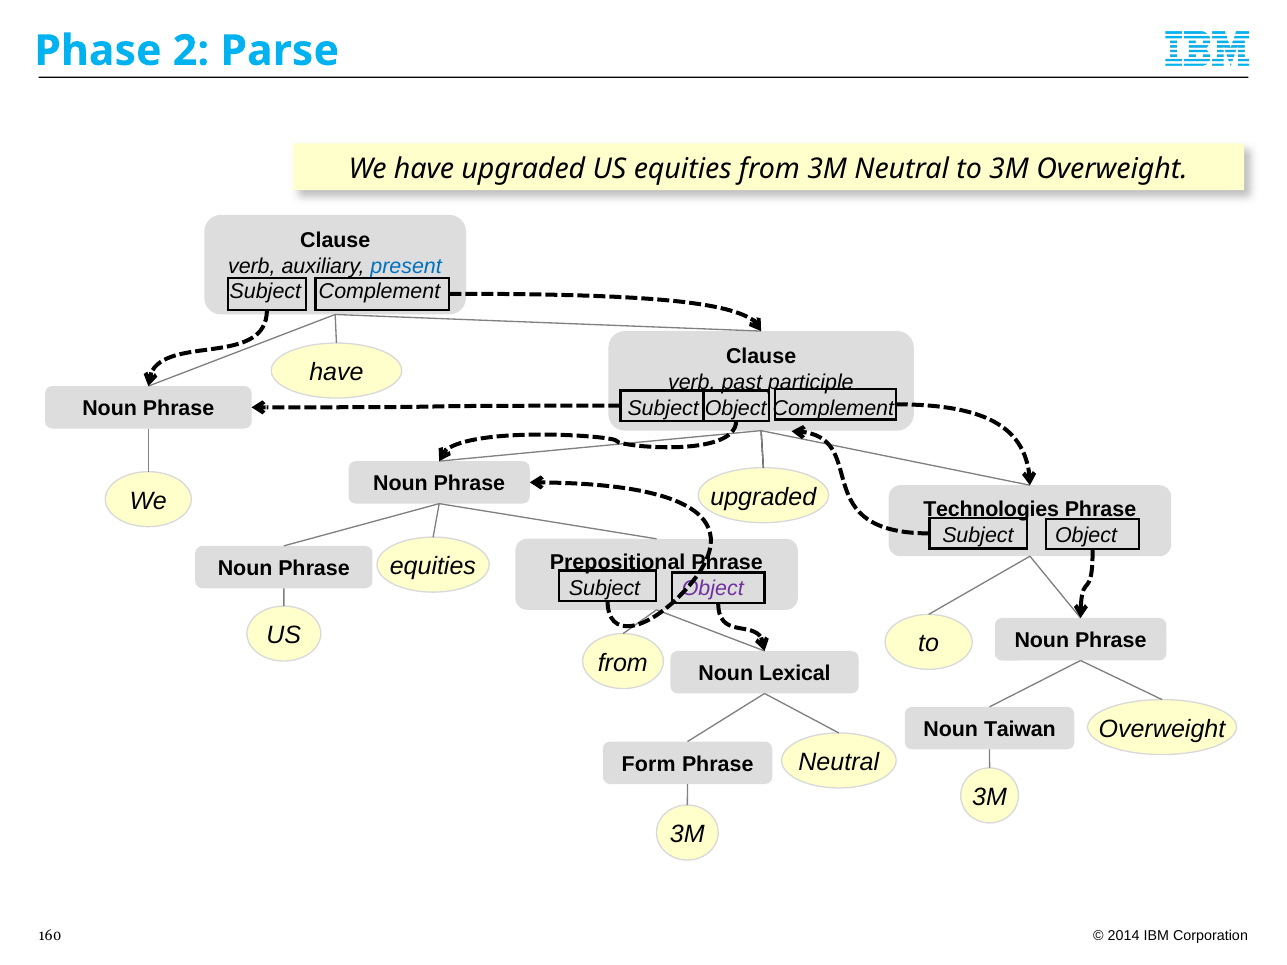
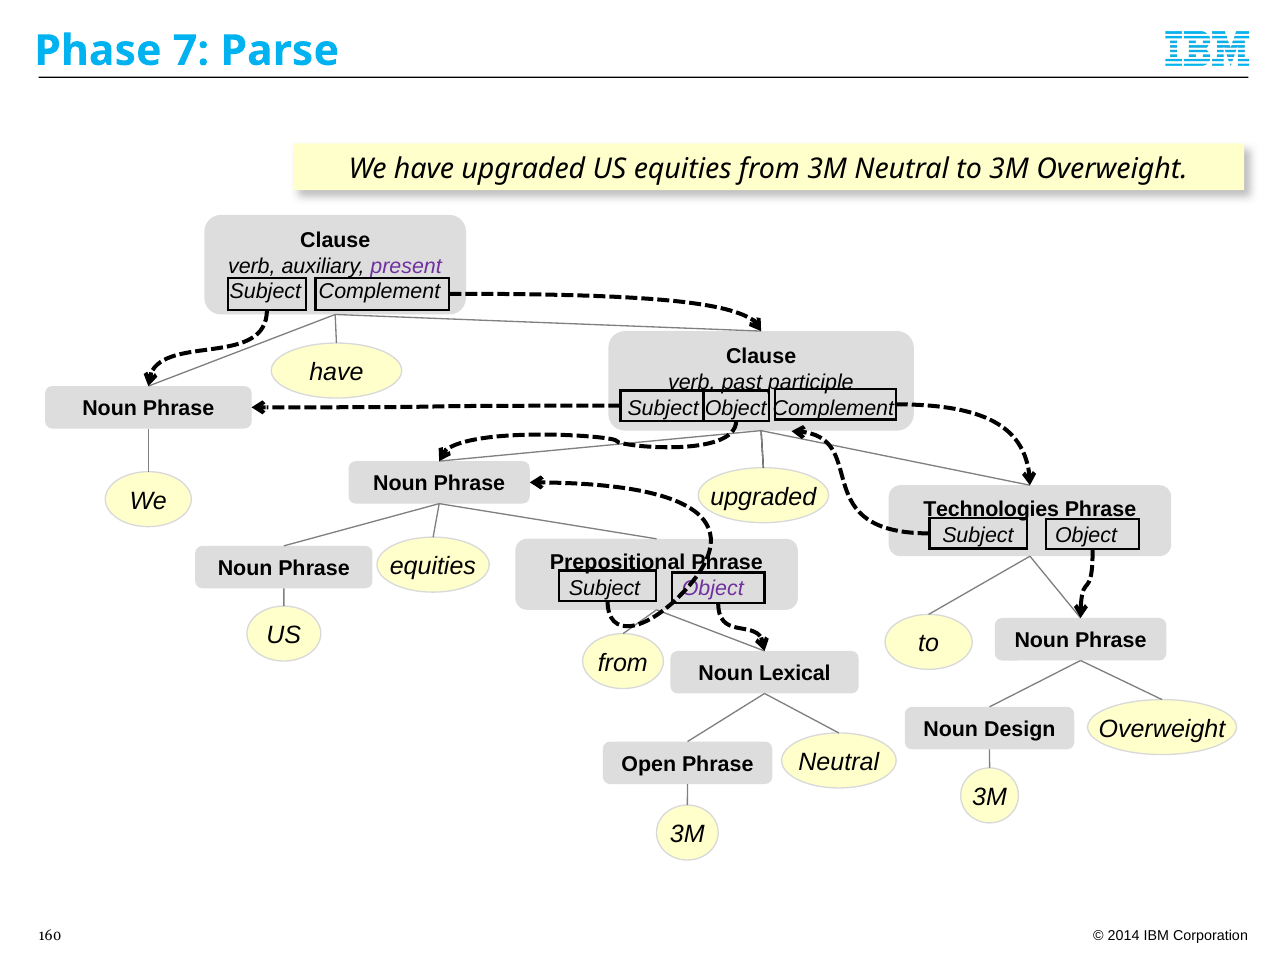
2: 2 -> 7
present colour: blue -> purple
Taiwan: Taiwan -> Design
Form: Form -> Open
